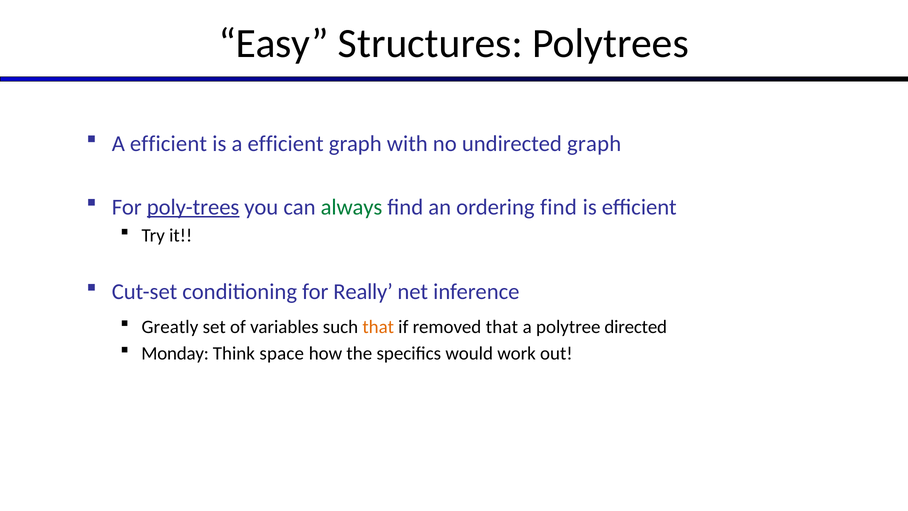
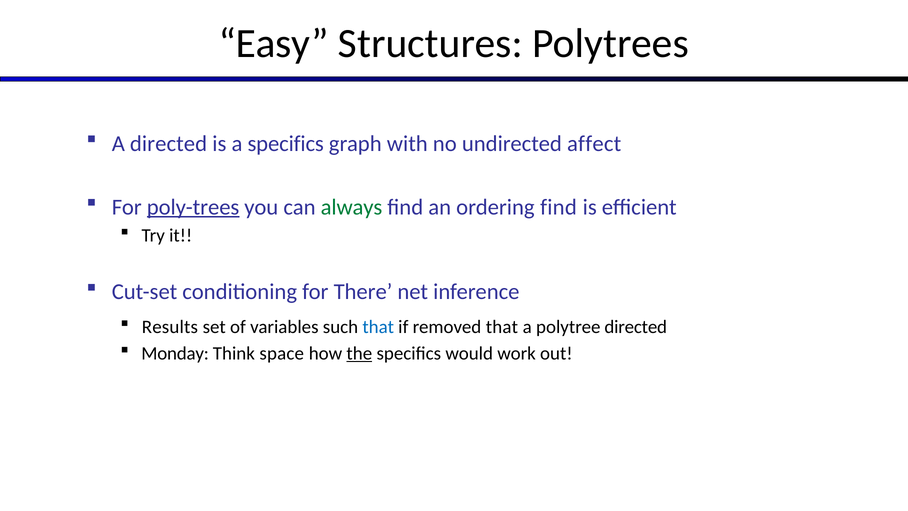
efficient at (168, 143): efficient -> directed
is a efficient: efficient -> specifics
undirected graph: graph -> affect
Really: Really -> There
Greatly: Greatly -> Results
that at (378, 327) colour: orange -> blue
the underline: none -> present
